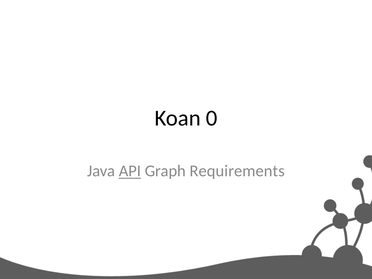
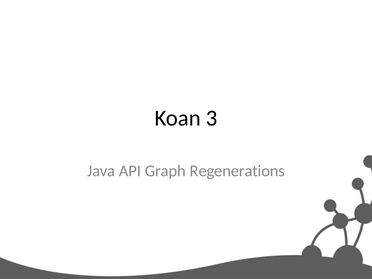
0: 0 -> 3
API underline: present -> none
Requirements: Requirements -> Regenerations
